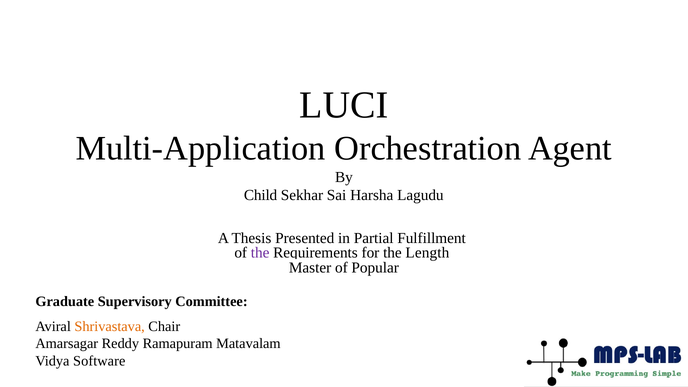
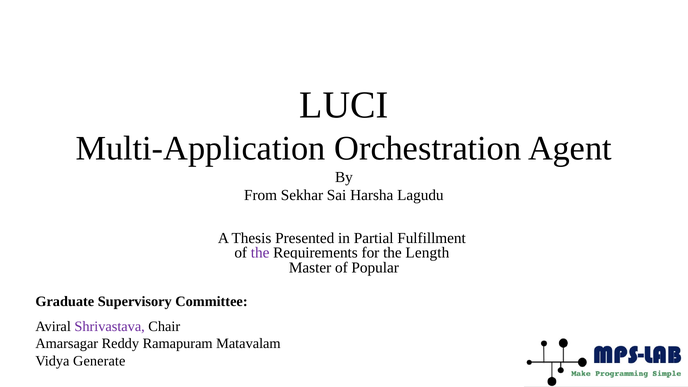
Child: Child -> From
Shrivastava colour: orange -> purple
Software: Software -> Generate
